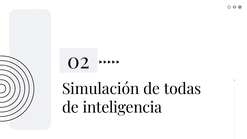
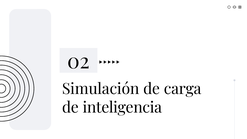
todas: todas -> carga
